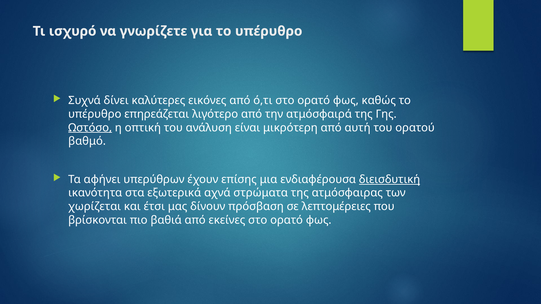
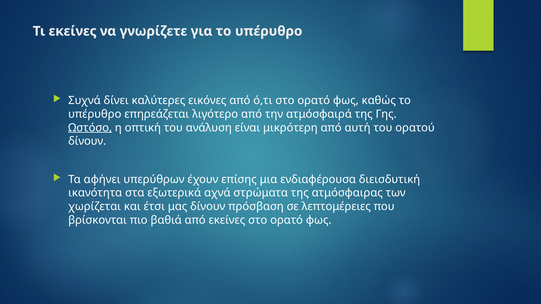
Τι ισχυρό: ισχυρό -> εκείνες
βαθμό at (87, 141): βαθμό -> δίνουν
διεισδυτική underline: present -> none
